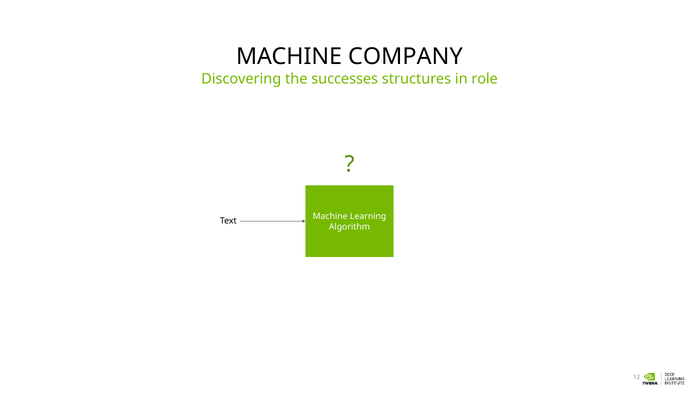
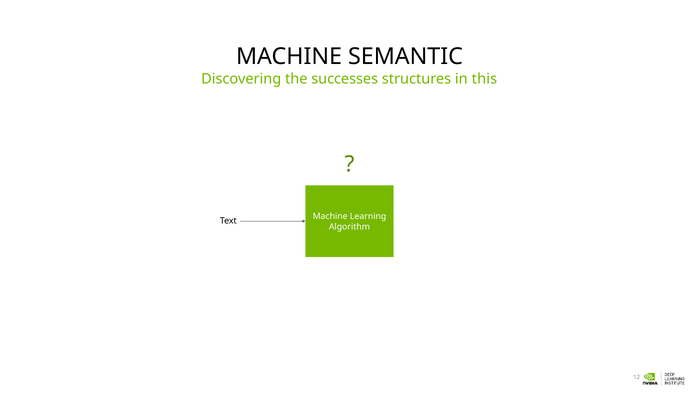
COMPANY: COMPANY -> SEMANTIC
role: role -> this
